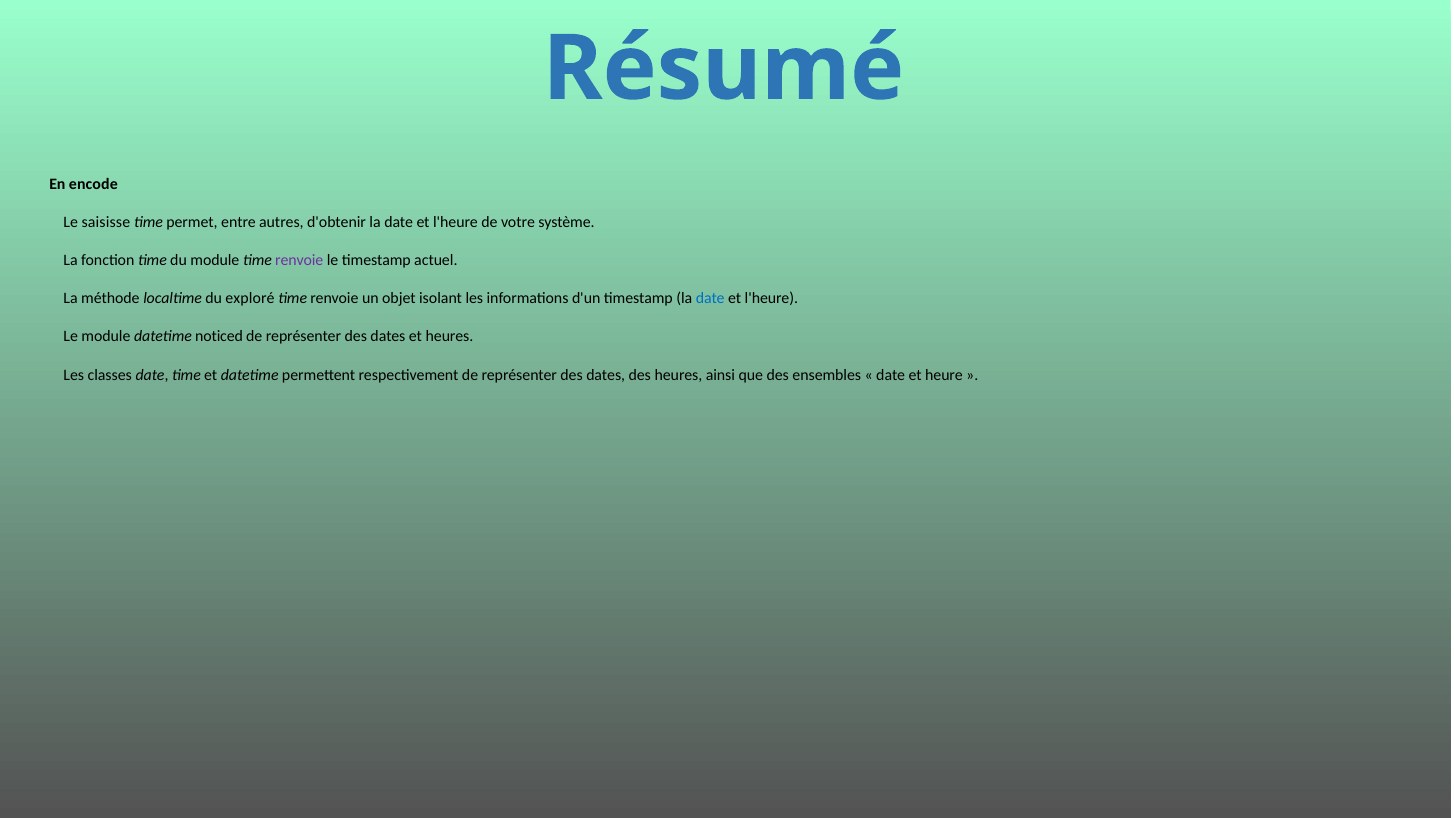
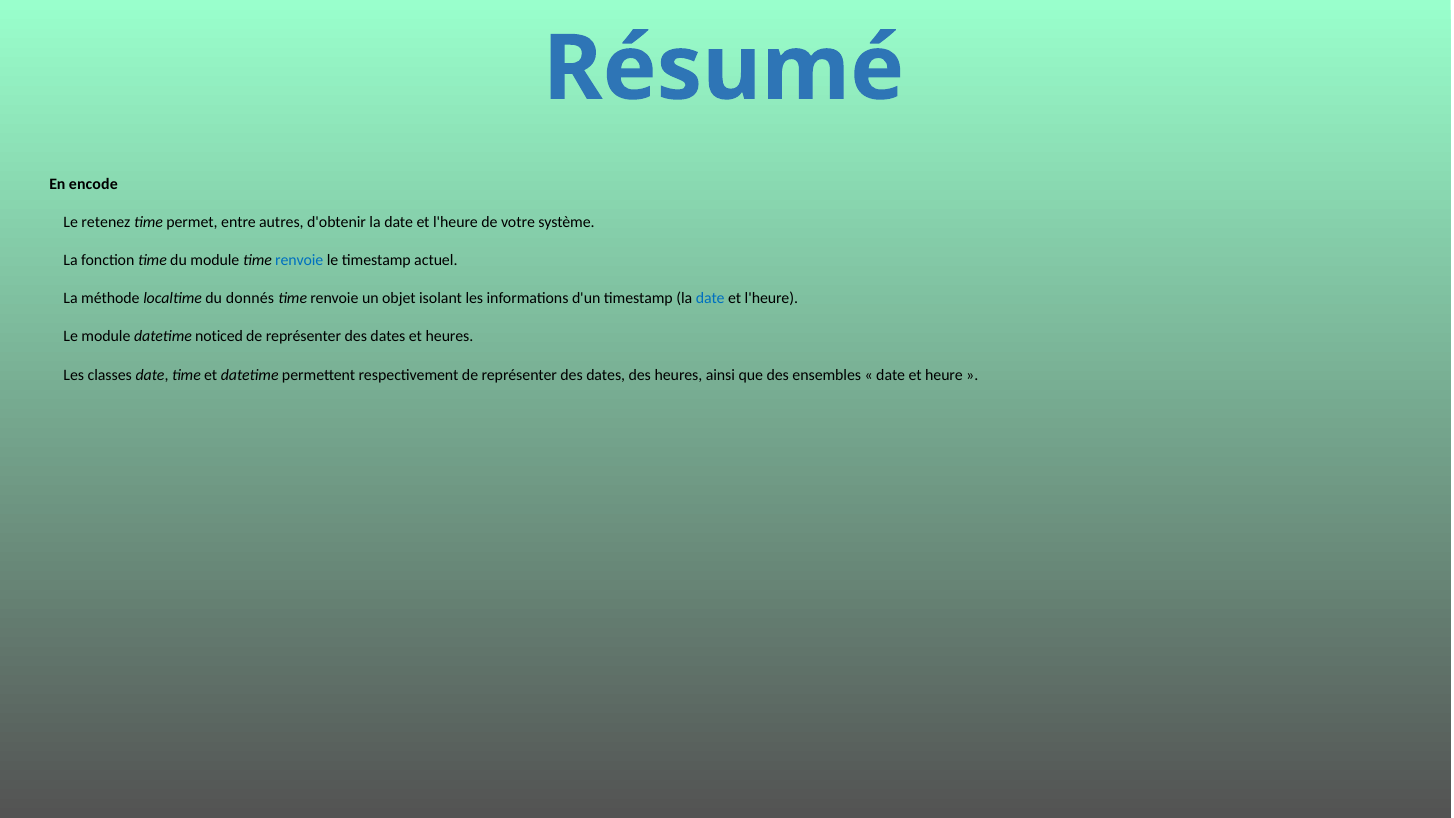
saisisse: saisisse -> retenez
renvoie at (299, 260) colour: purple -> blue
exploré: exploré -> donnés
